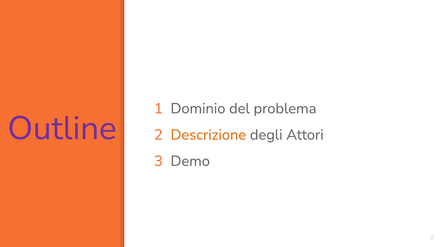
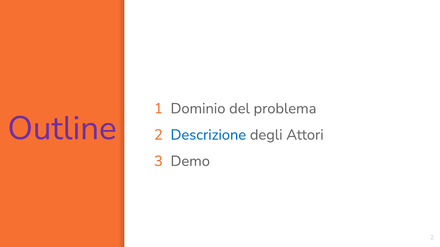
Descrizione colour: orange -> blue
